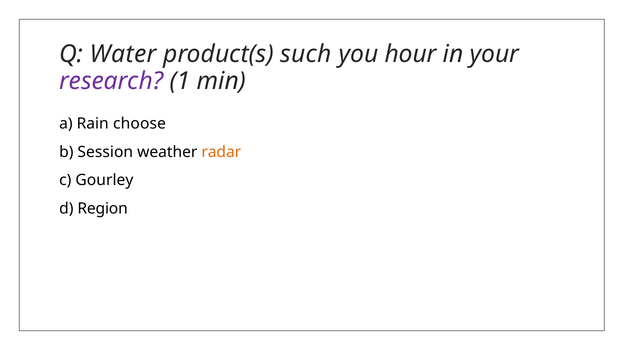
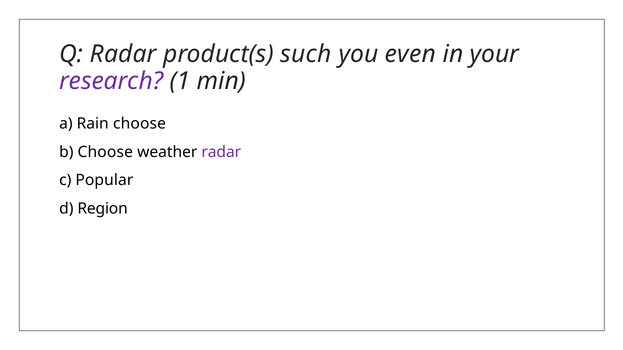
Q Water: Water -> Radar
hour: hour -> even
b Session: Session -> Choose
radar at (221, 152) colour: orange -> purple
Gourley: Gourley -> Popular
